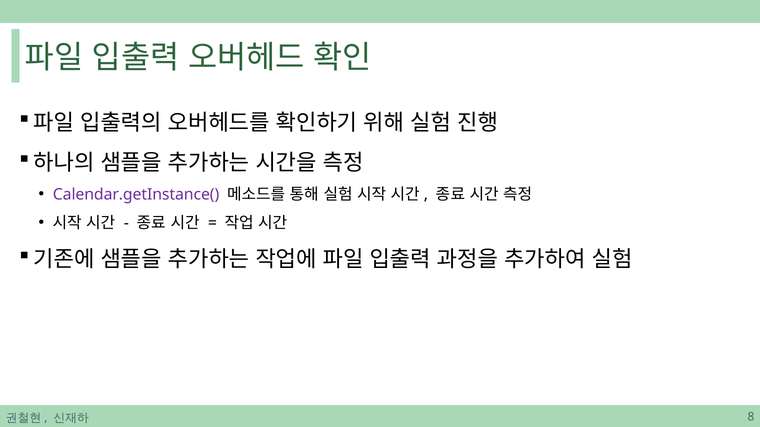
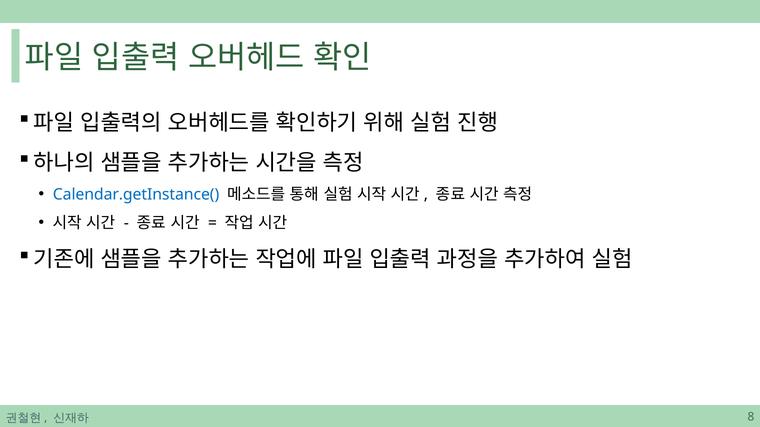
Calendar.getInstance( colour: purple -> blue
